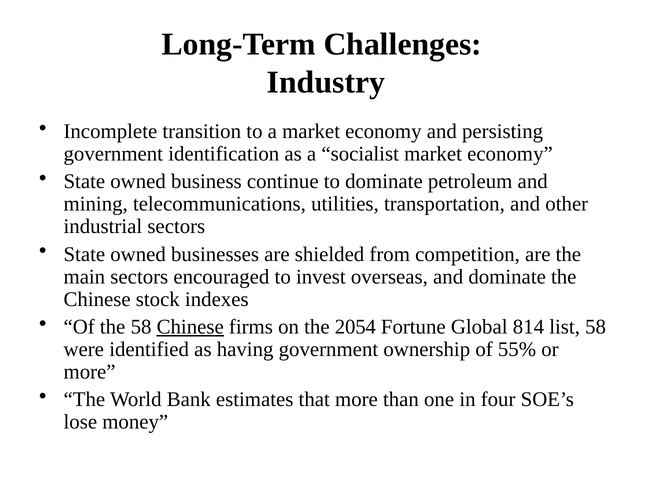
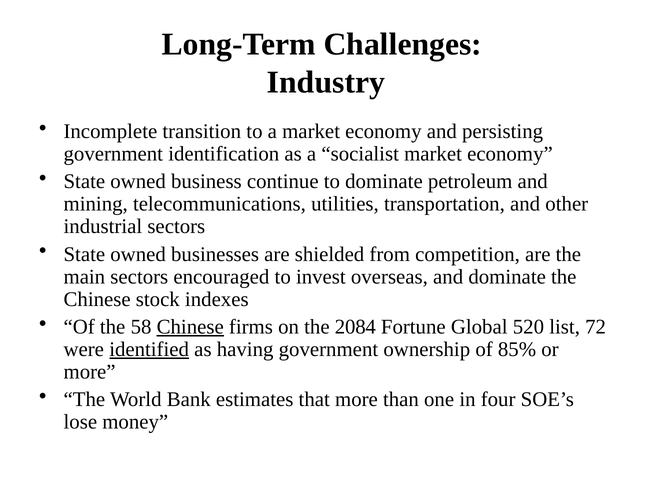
2054: 2054 -> 2084
814: 814 -> 520
list 58: 58 -> 72
identified underline: none -> present
55%: 55% -> 85%
